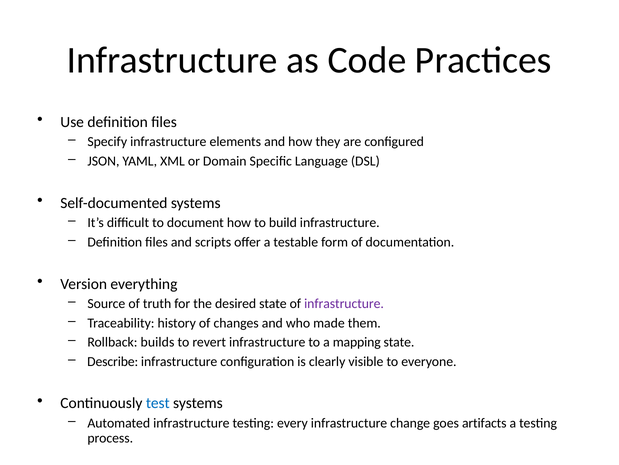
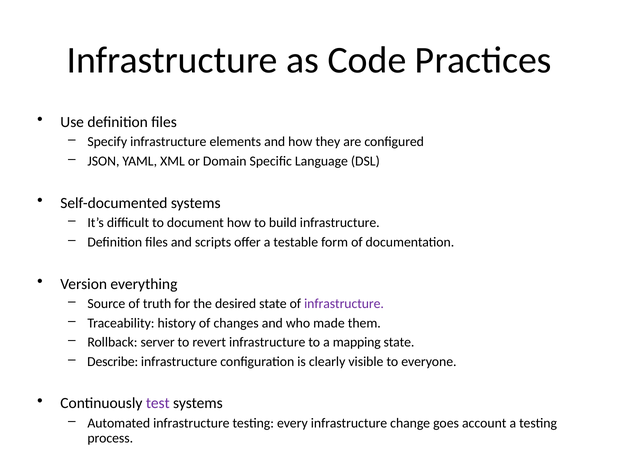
builds: builds -> server
test colour: blue -> purple
artifacts: artifacts -> account
